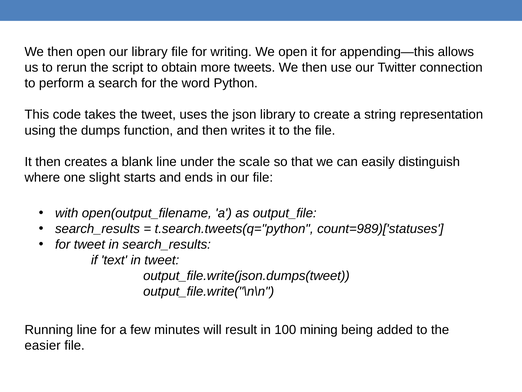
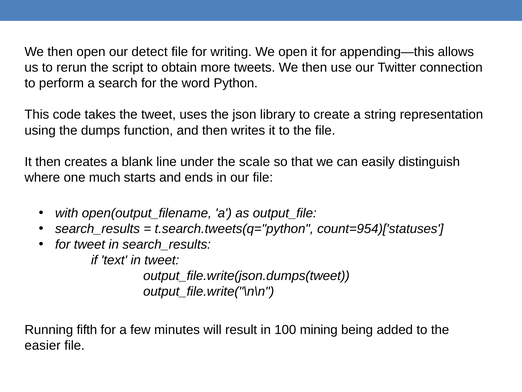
our library: library -> detect
slight: slight -> much
count=989)['statuses: count=989)['statuses -> count=954)['statuses
Running line: line -> fifth
